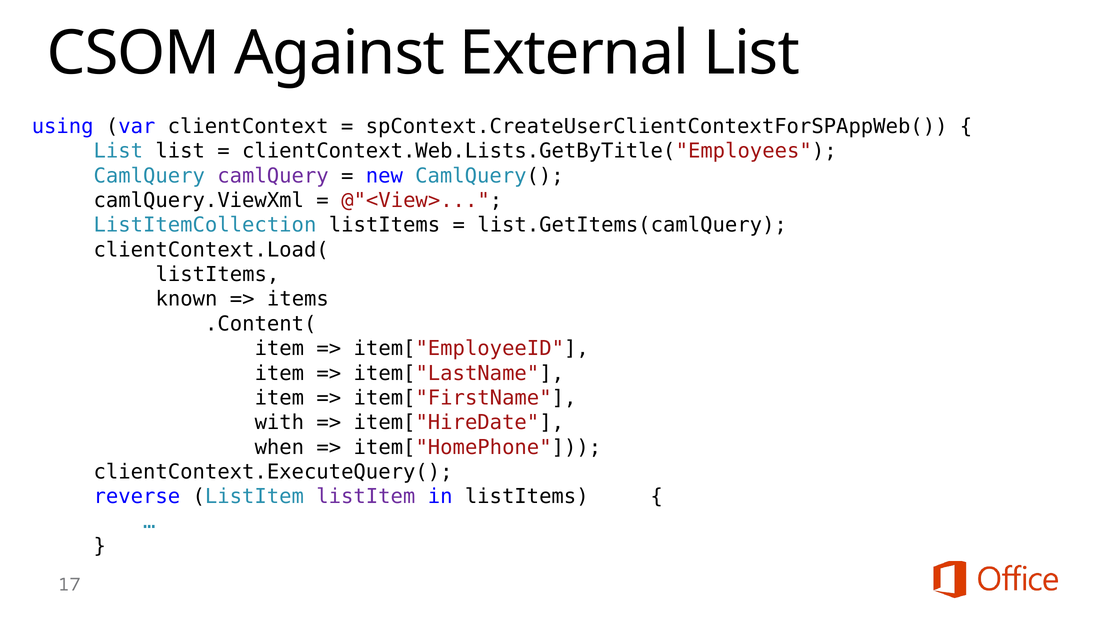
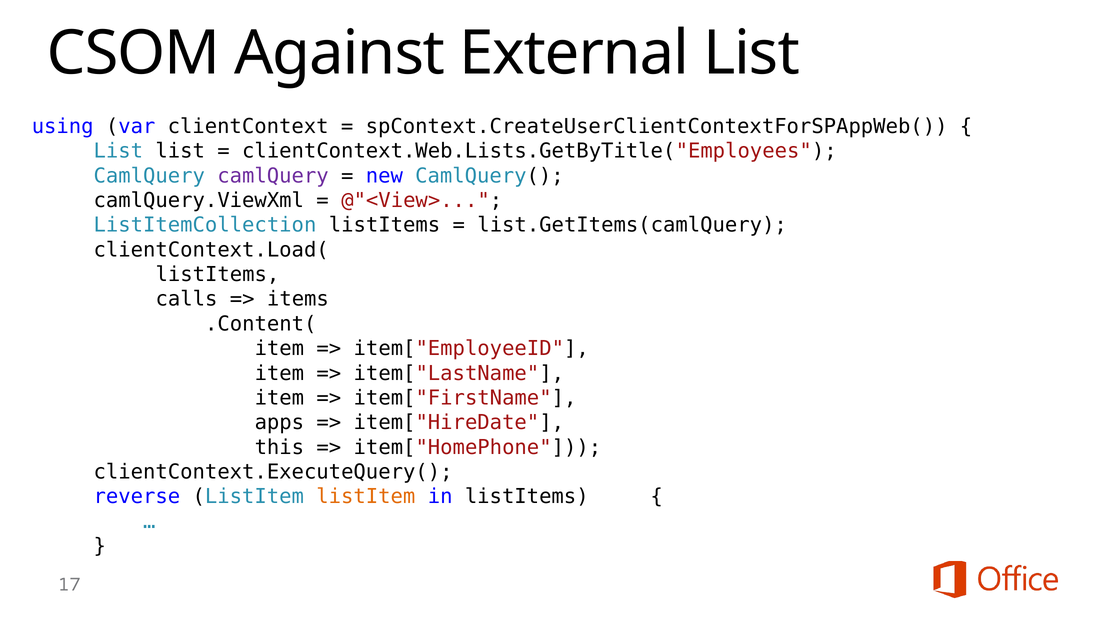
known: known -> calls
with: with -> apps
when: when -> this
listItem at (366, 497) colour: purple -> orange
